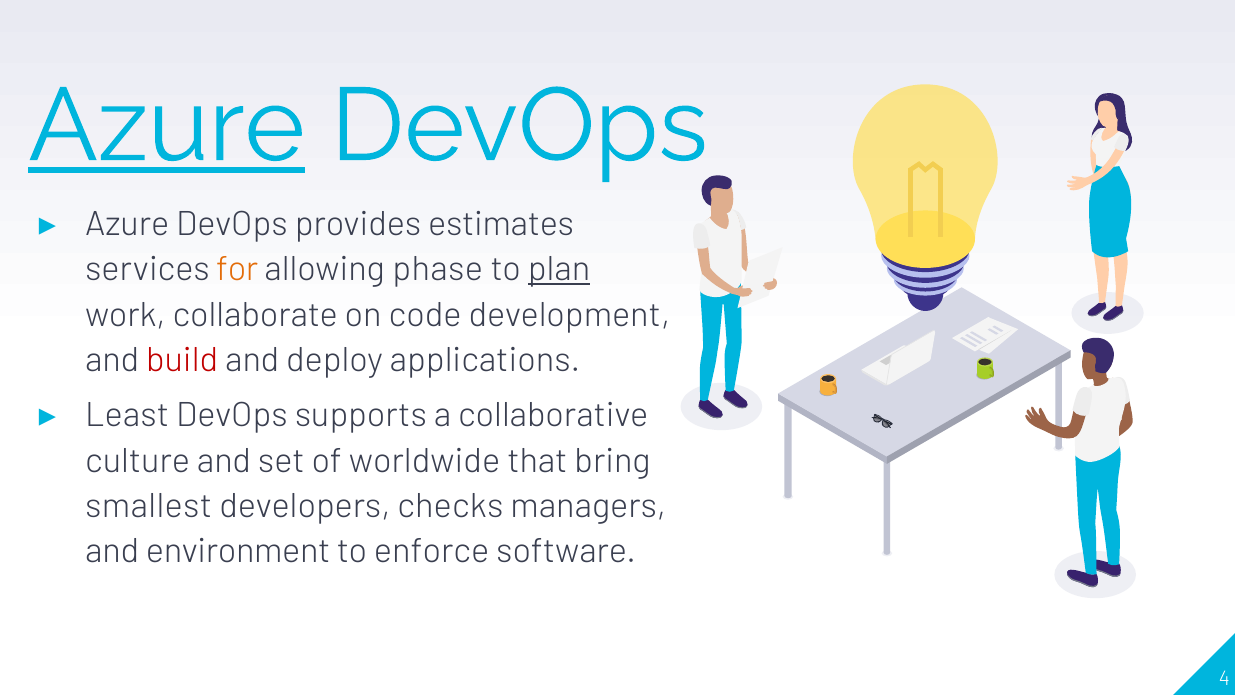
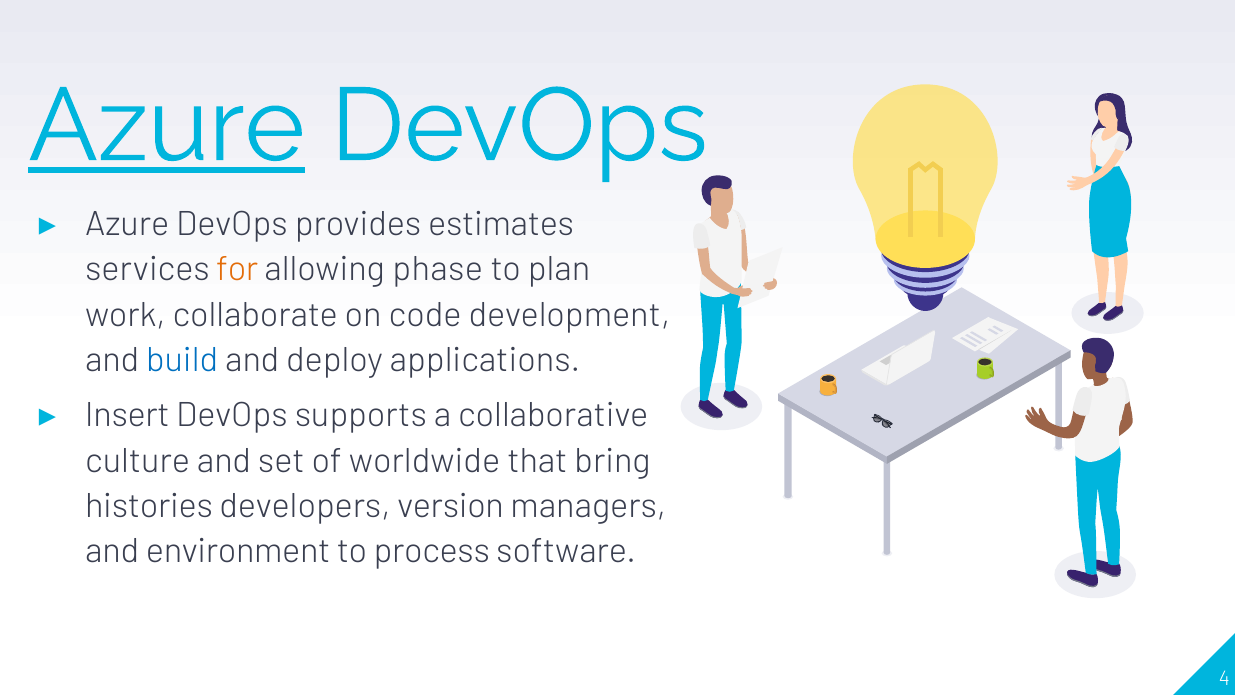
plan underline: present -> none
build colour: red -> blue
Least: Least -> Insert
smallest: smallest -> histories
checks: checks -> version
enforce: enforce -> process
